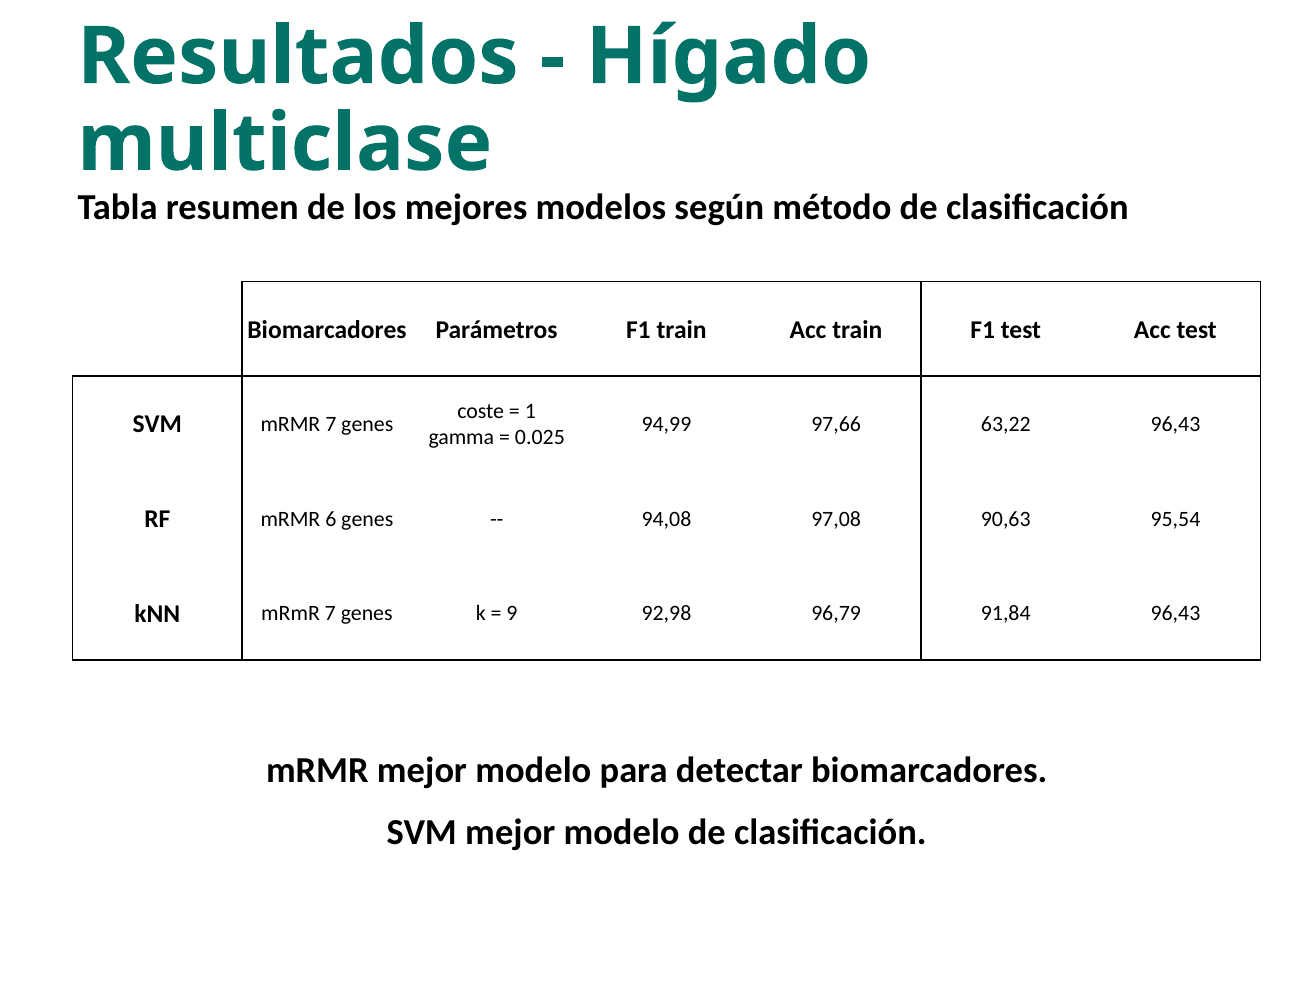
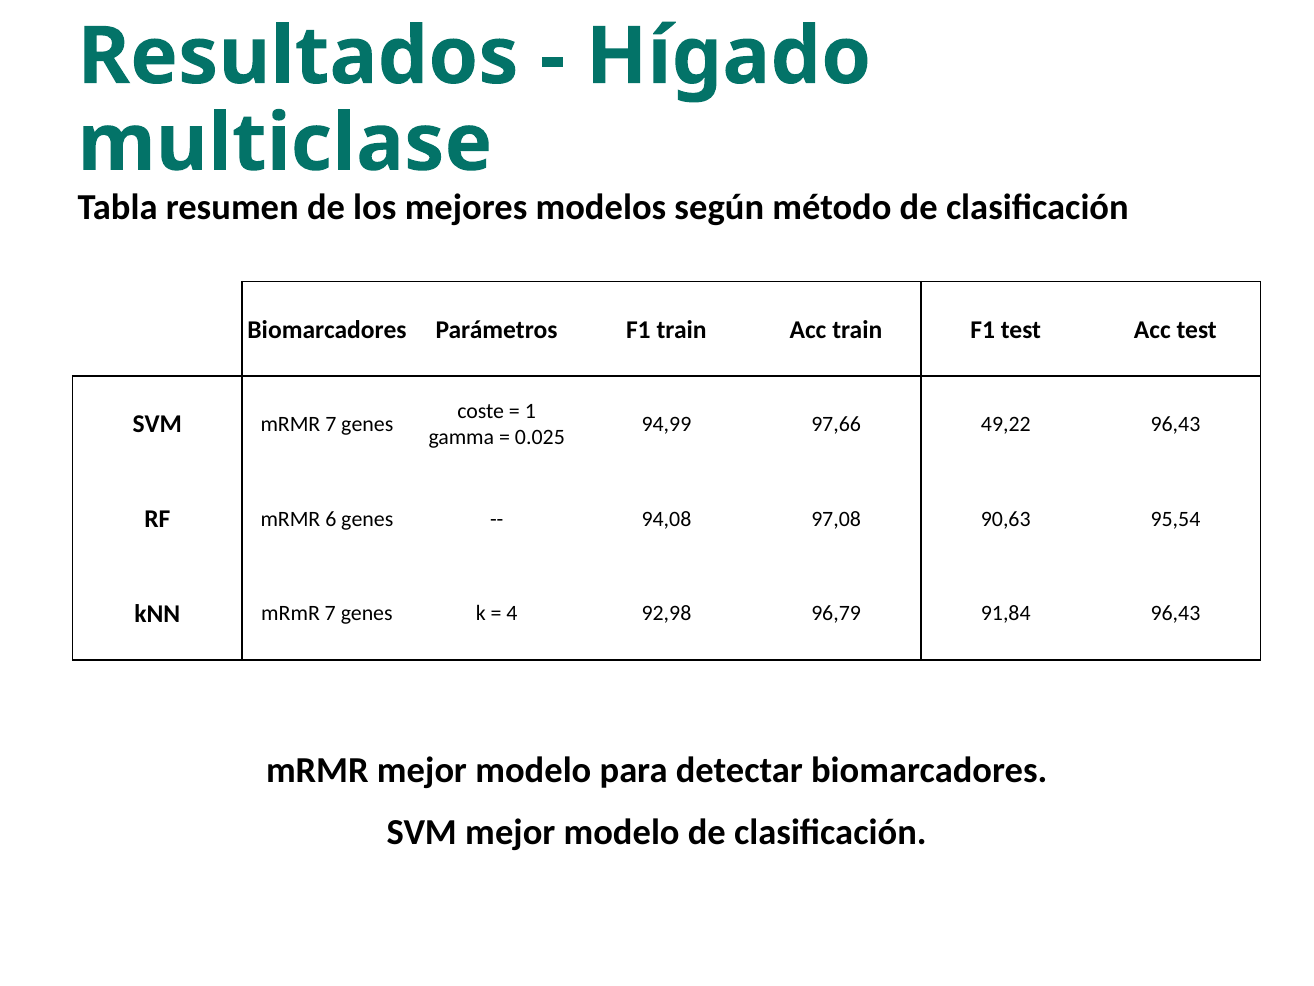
63,22: 63,22 -> 49,22
9: 9 -> 4
